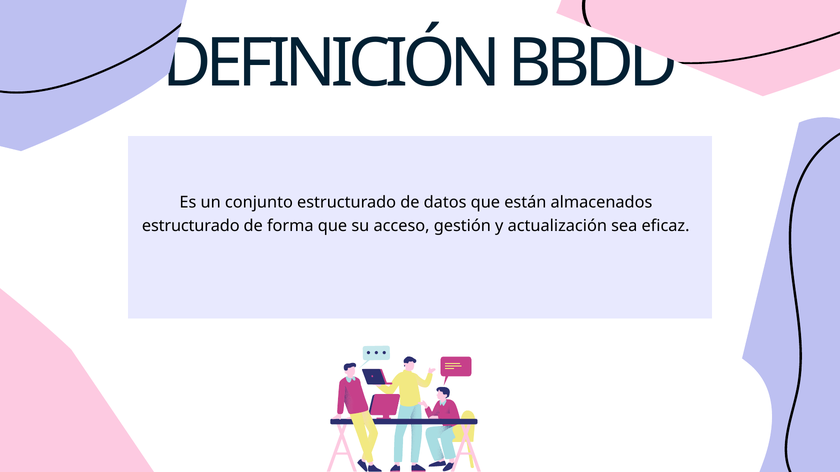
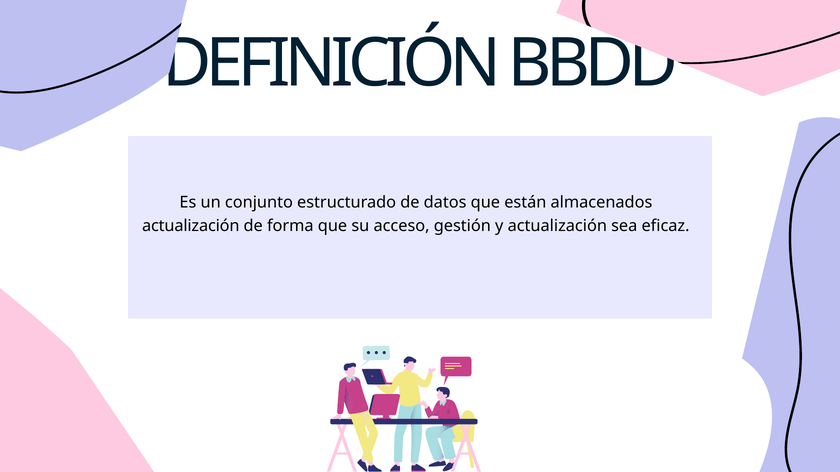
estructurado at (191, 226): estructurado -> actualización
